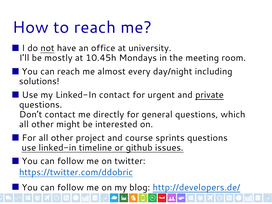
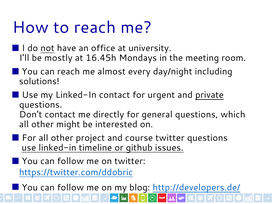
10.45h: 10.45h -> 16.45h
course sprints: sprints -> twitter
